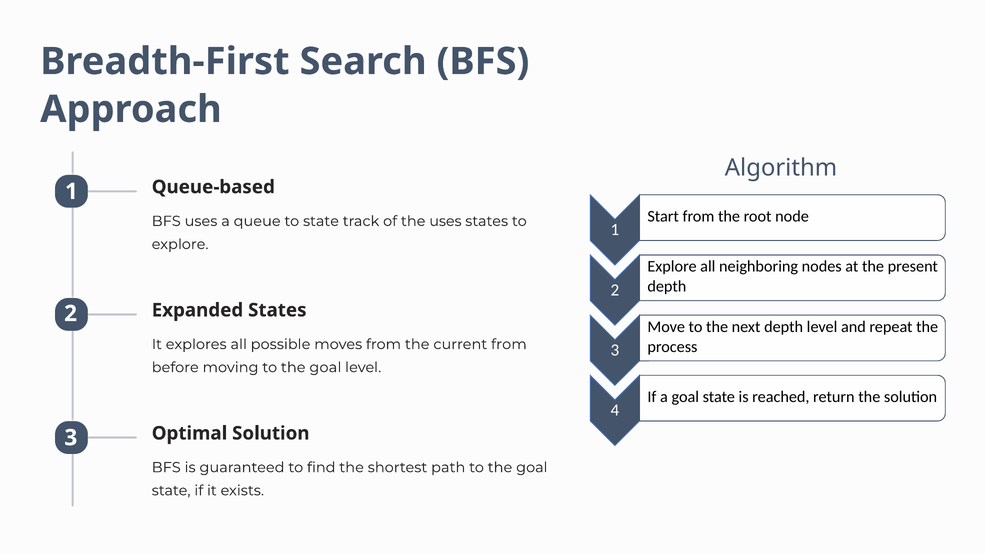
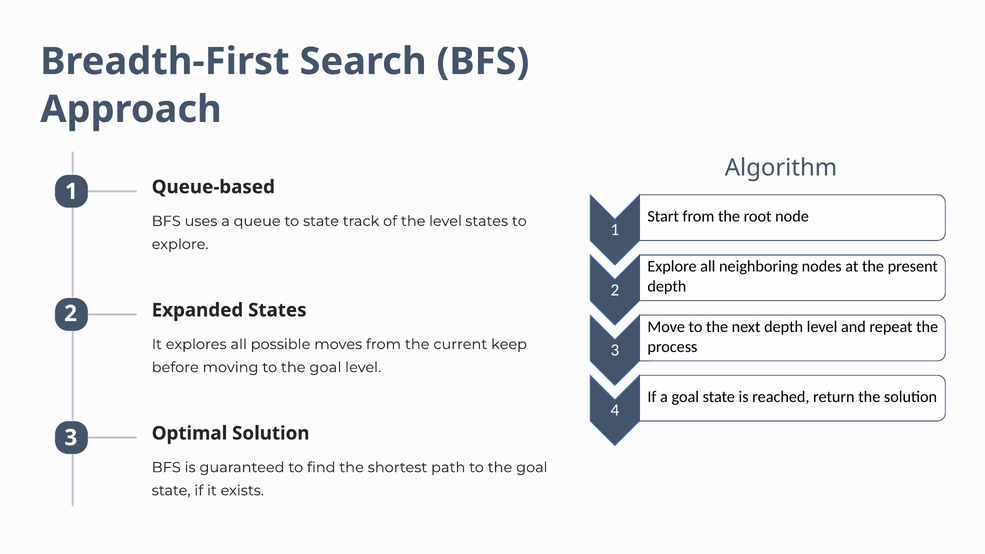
the uses: uses -> level
current from: from -> keep
